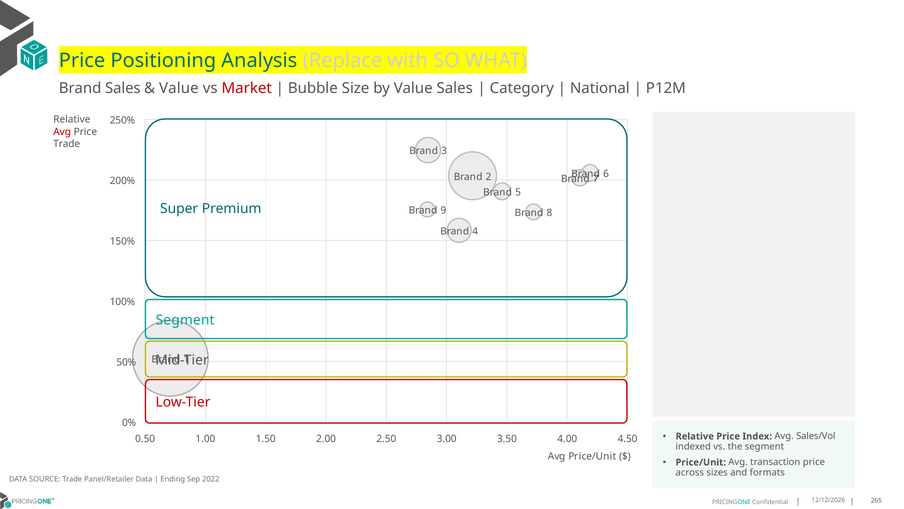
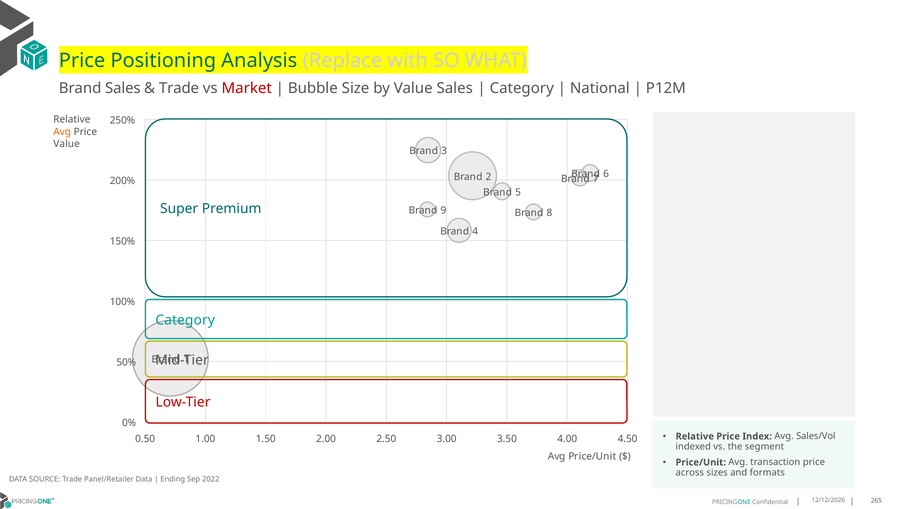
Value at (179, 88): Value -> Trade
Avg at (62, 132) colour: red -> orange
Trade at (67, 144): Trade -> Value
Segment at (185, 320): Segment -> Category
